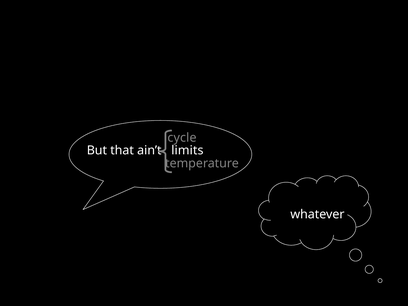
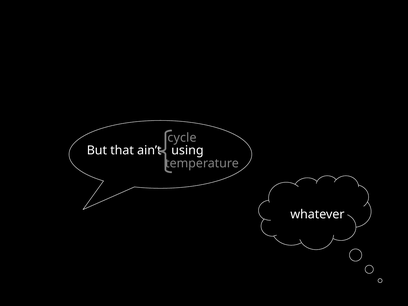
limits: limits -> using
